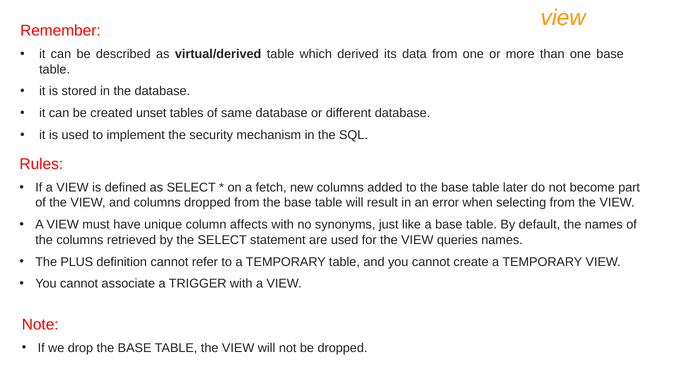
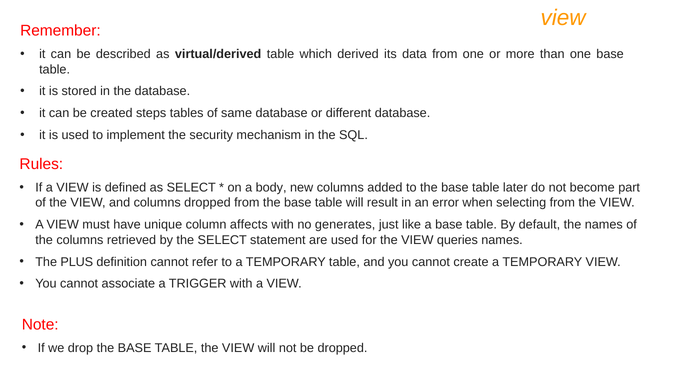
unset: unset -> steps
fetch: fetch -> body
synonyms: synonyms -> generates
